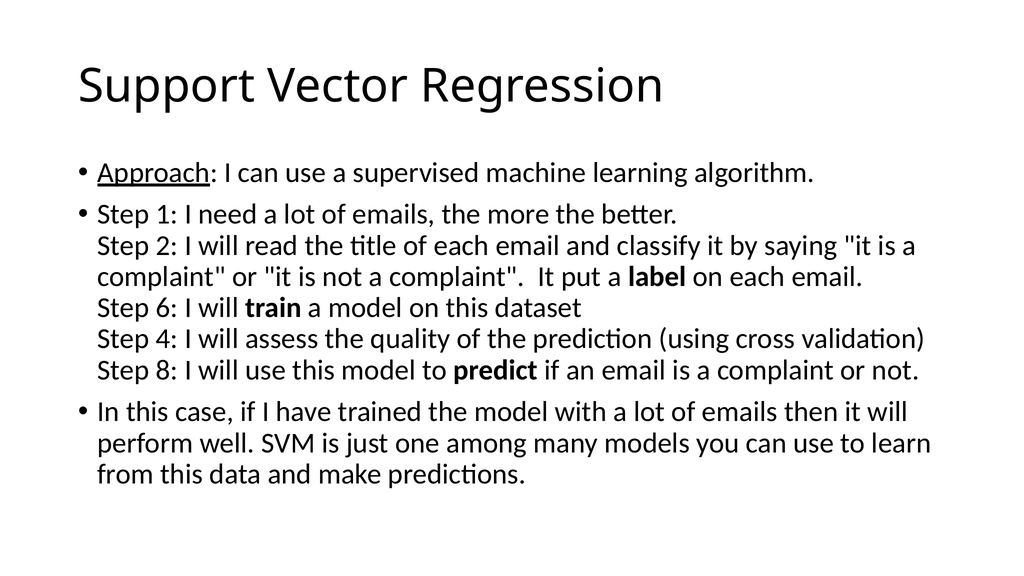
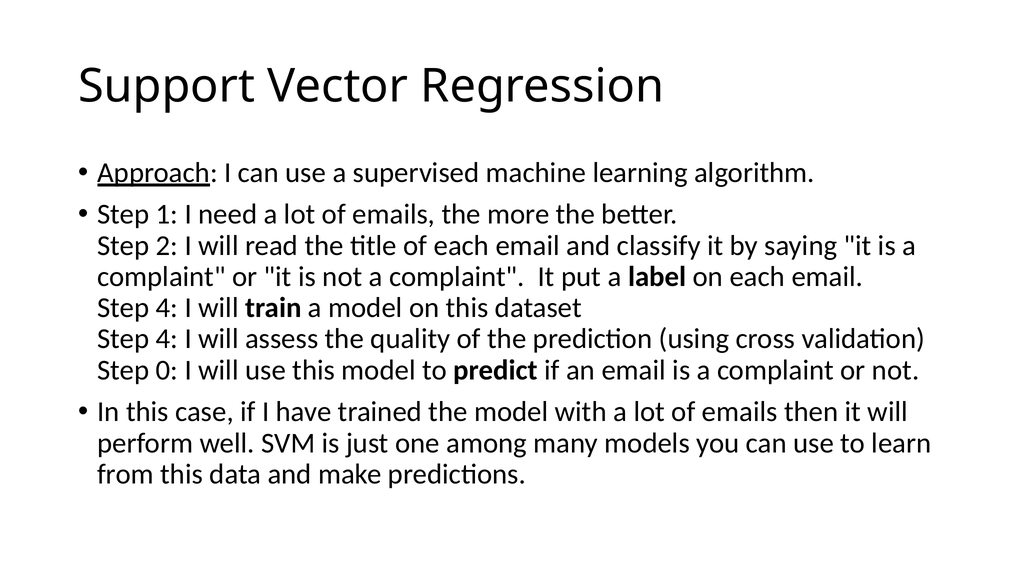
6 at (167, 308): 6 -> 4
8: 8 -> 0
